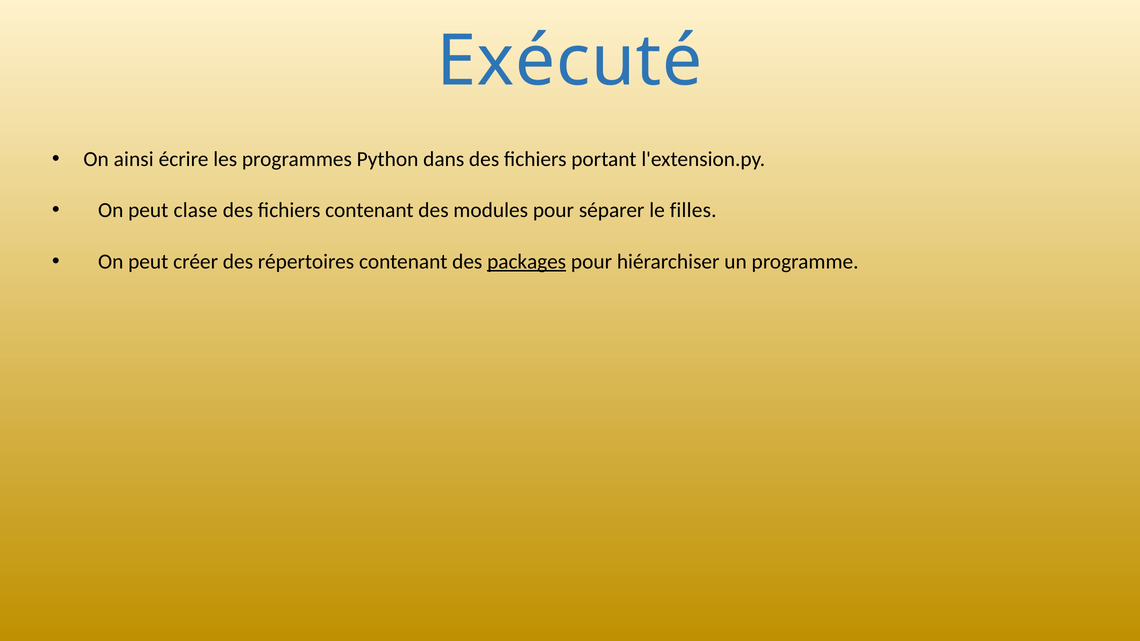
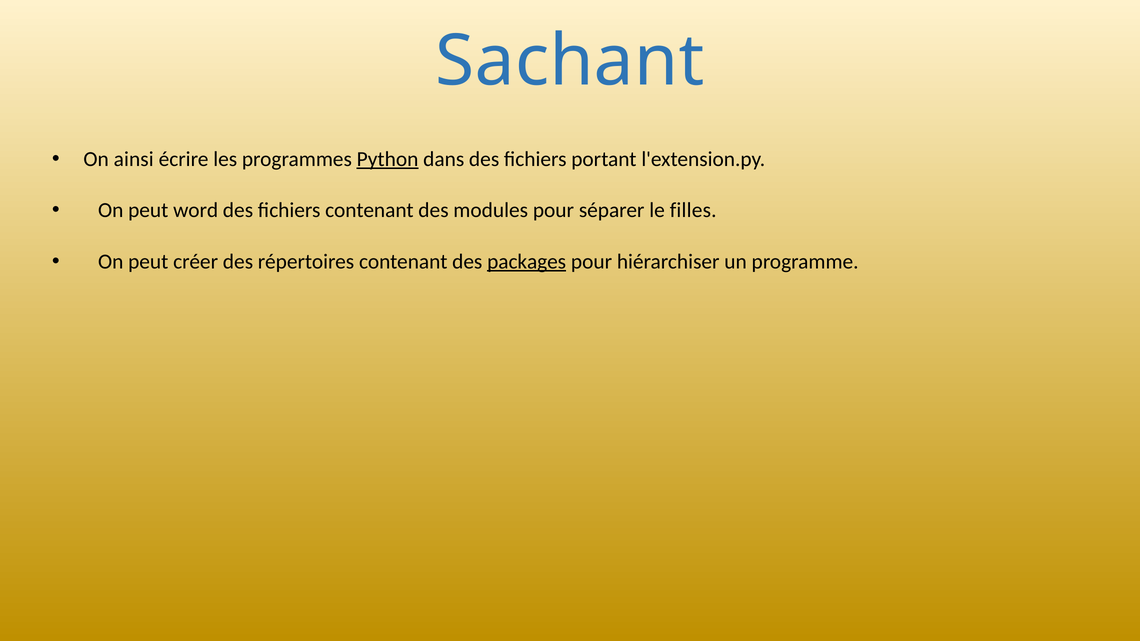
Exécuté: Exécuté -> Sachant
Python underline: none -> present
clase: clase -> word
